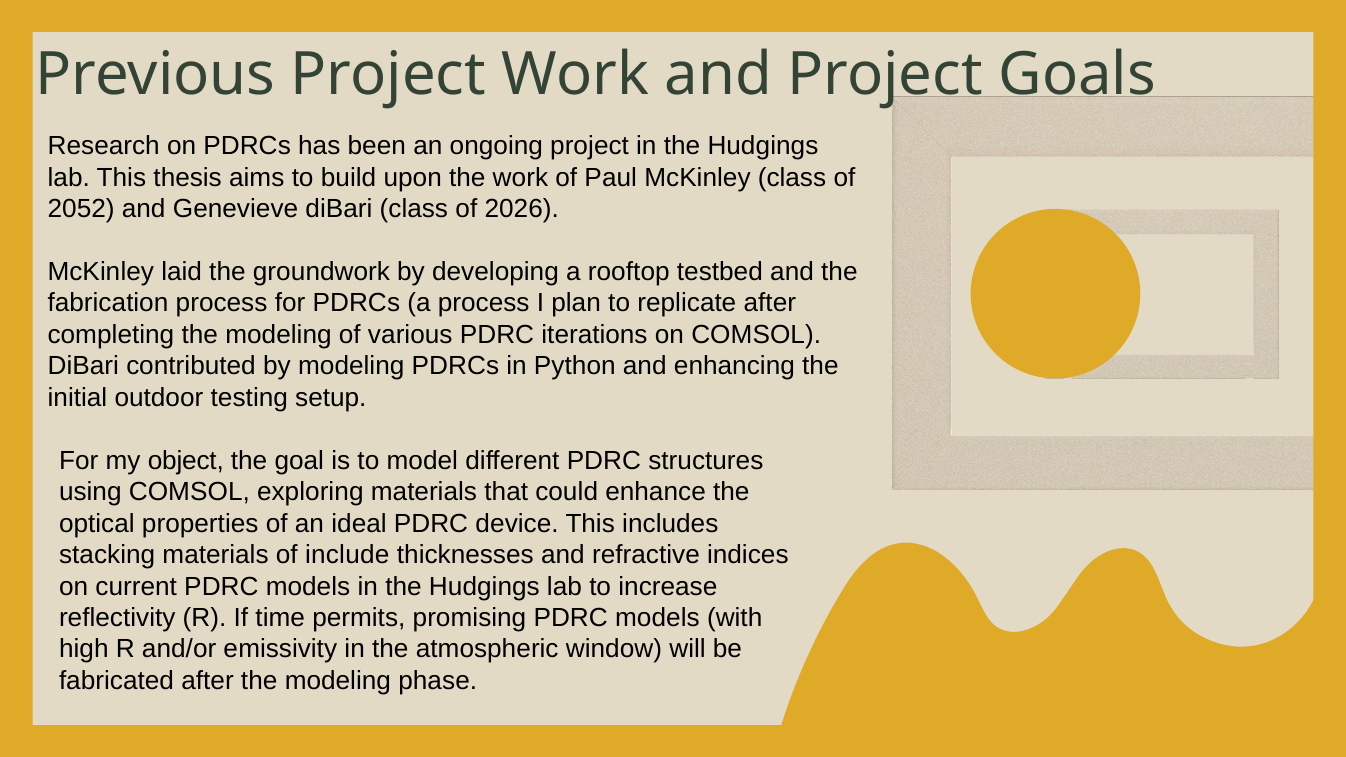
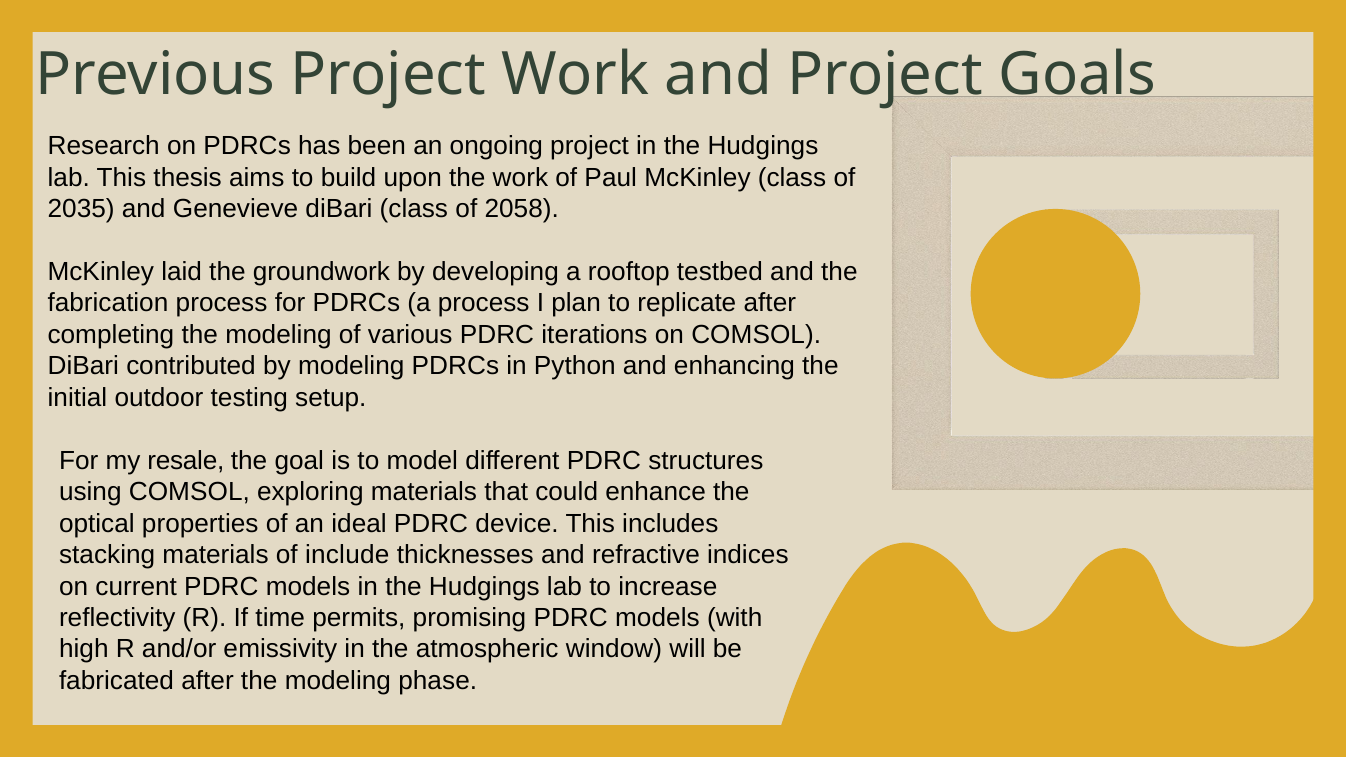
2052: 2052 -> 2035
2026: 2026 -> 2058
object: object -> resale
